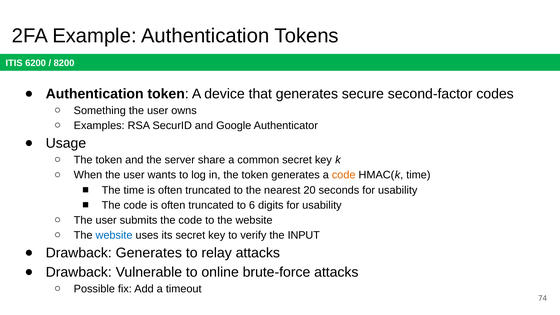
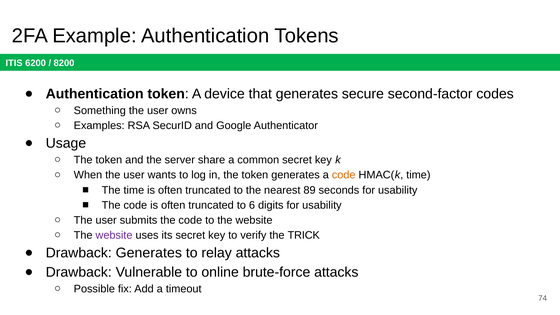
20: 20 -> 89
website at (114, 235) colour: blue -> purple
INPUT: INPUT -> TRICK
